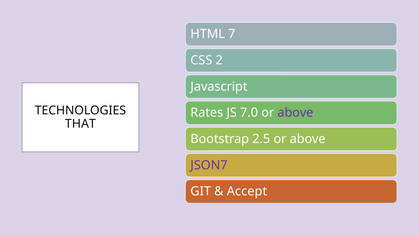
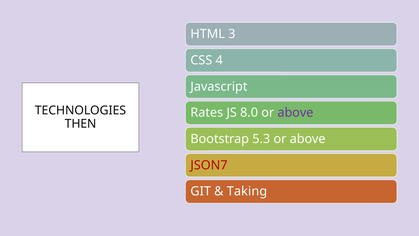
7: 7 -> 3
2: 2 -> 4
7.0: 7.0 -> 8.0
THAT: THAT -> THEN
2.5: 2.5 -> 5.3
JSON7 colour: purple -> red
Accept: Accept -> Taking
